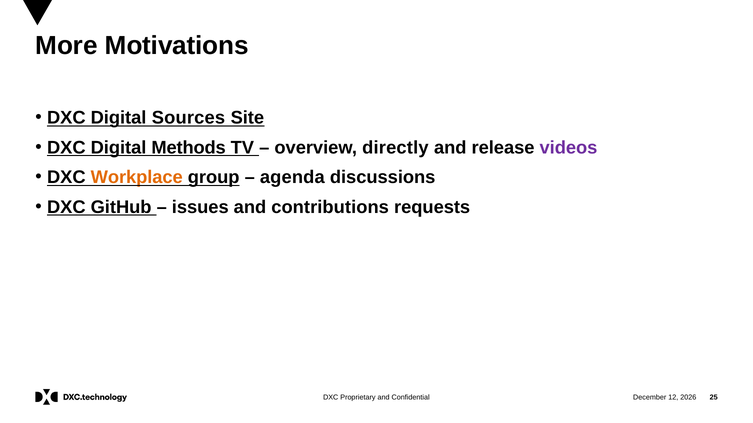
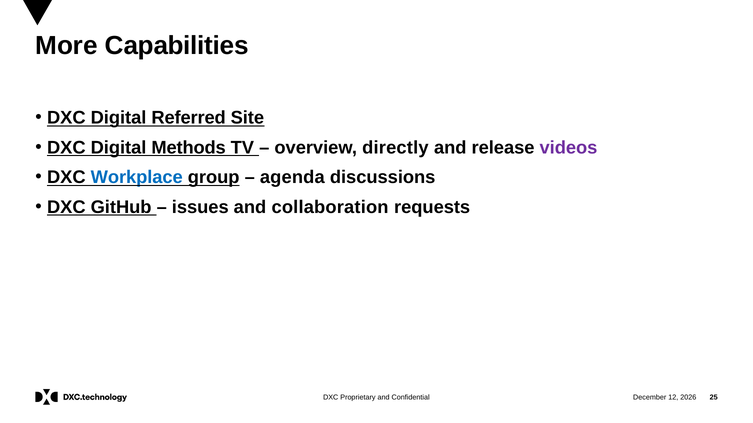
Motivations: Motivations -> Capabilities
Sources: Sources -> Referred
Workplace colour: orange -> blue
contributions: contributions -> collaboration
